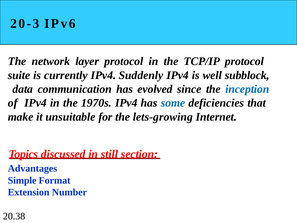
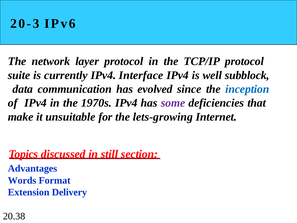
Suddenly: Suddenly -> Interface
some colour: blue -> purple
Simple: Simple -> Words
Number: Number -> Delivery
